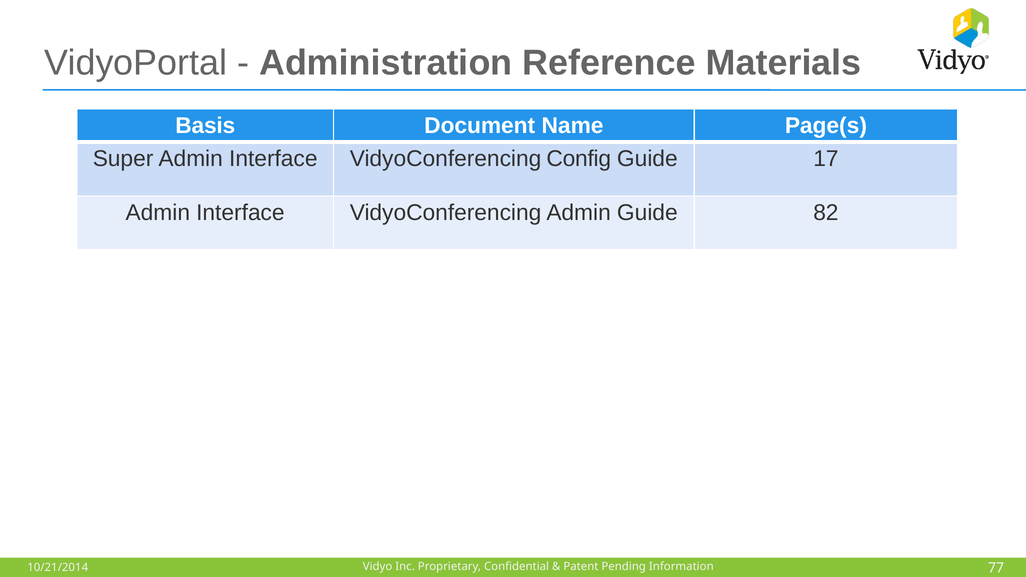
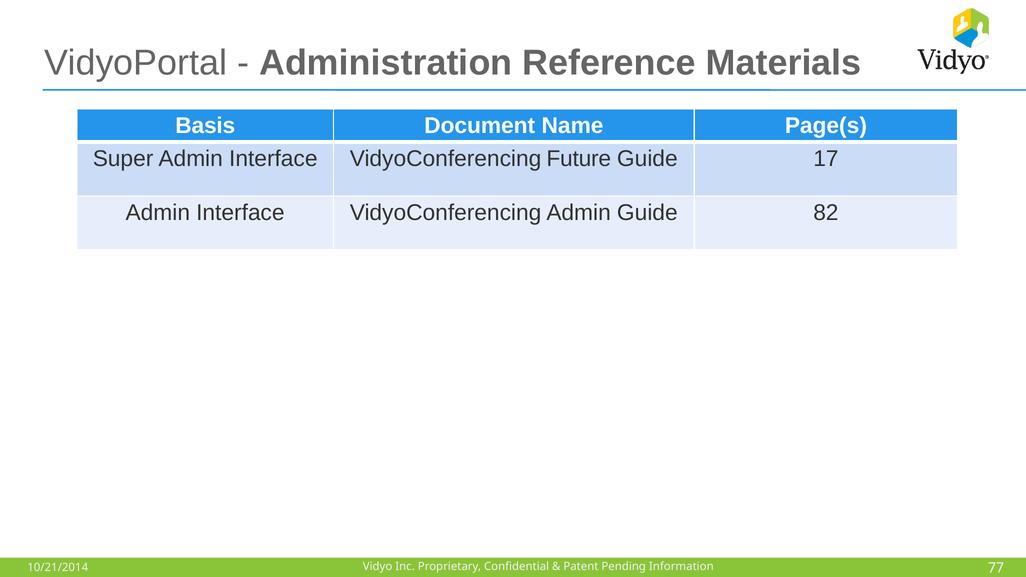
Config: Config -> Future
